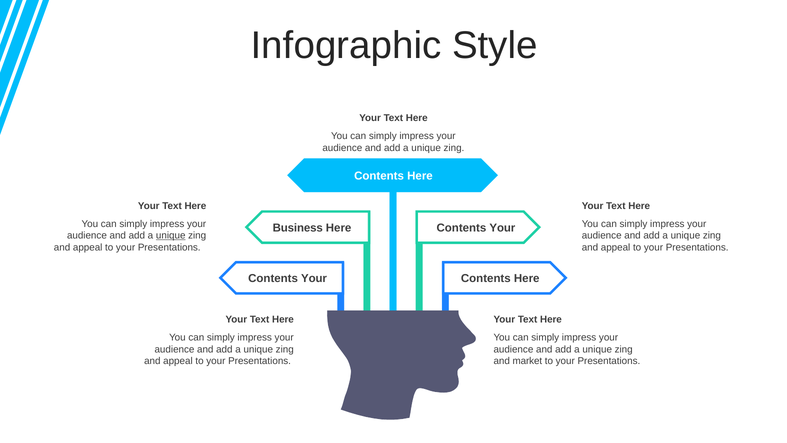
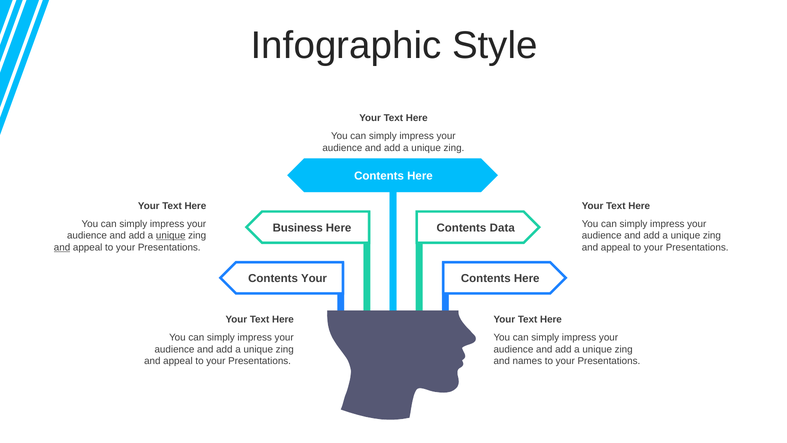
Your at (502, 228): Your -> Data
and at (62, 247) underline: none -> present
market: market -> names
